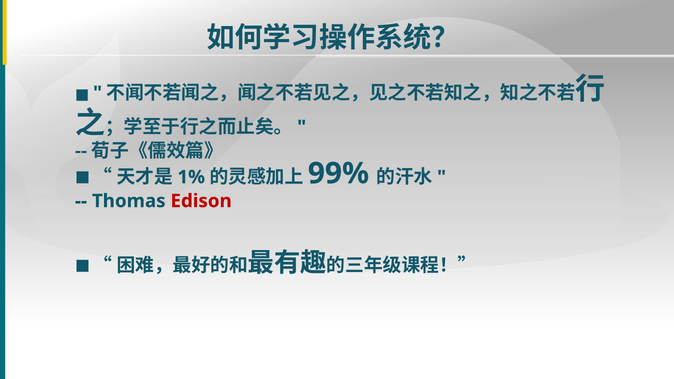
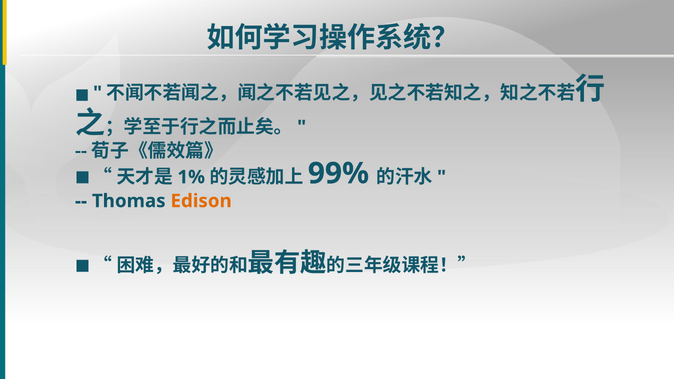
Edison colour: red -> orange
